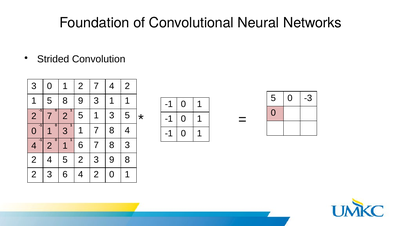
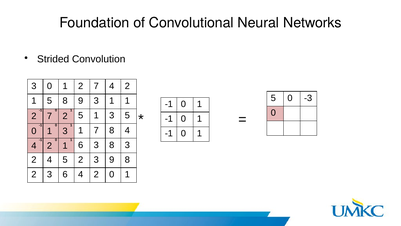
6 7: 7 -> 3
